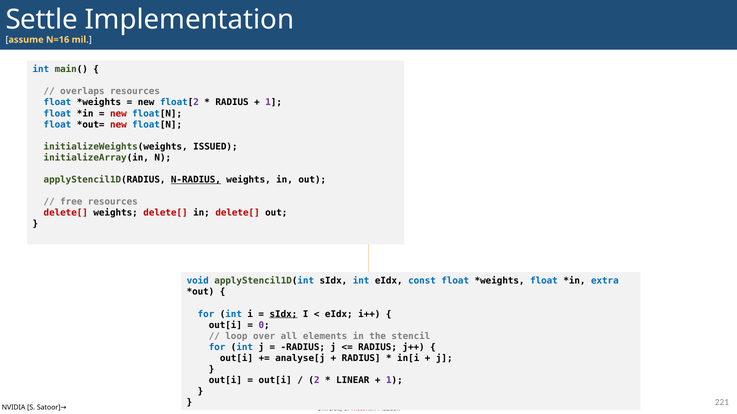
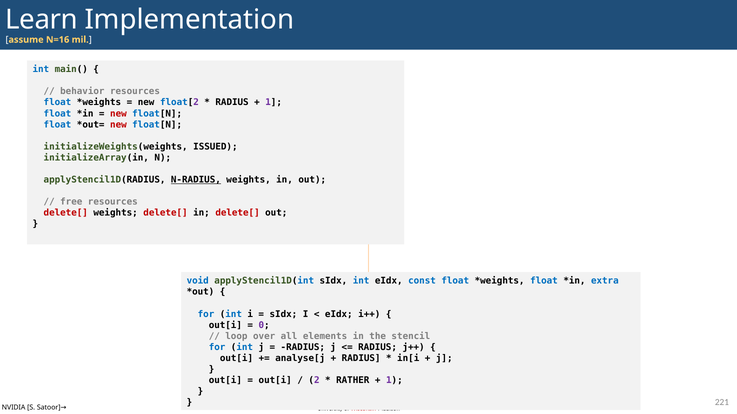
Settle: Settle -> Learn
overlaps: overlaps -> behavior
sIdx at (283, 314) underline: present -> none
LINEAR: LINEAR -> RATHER
